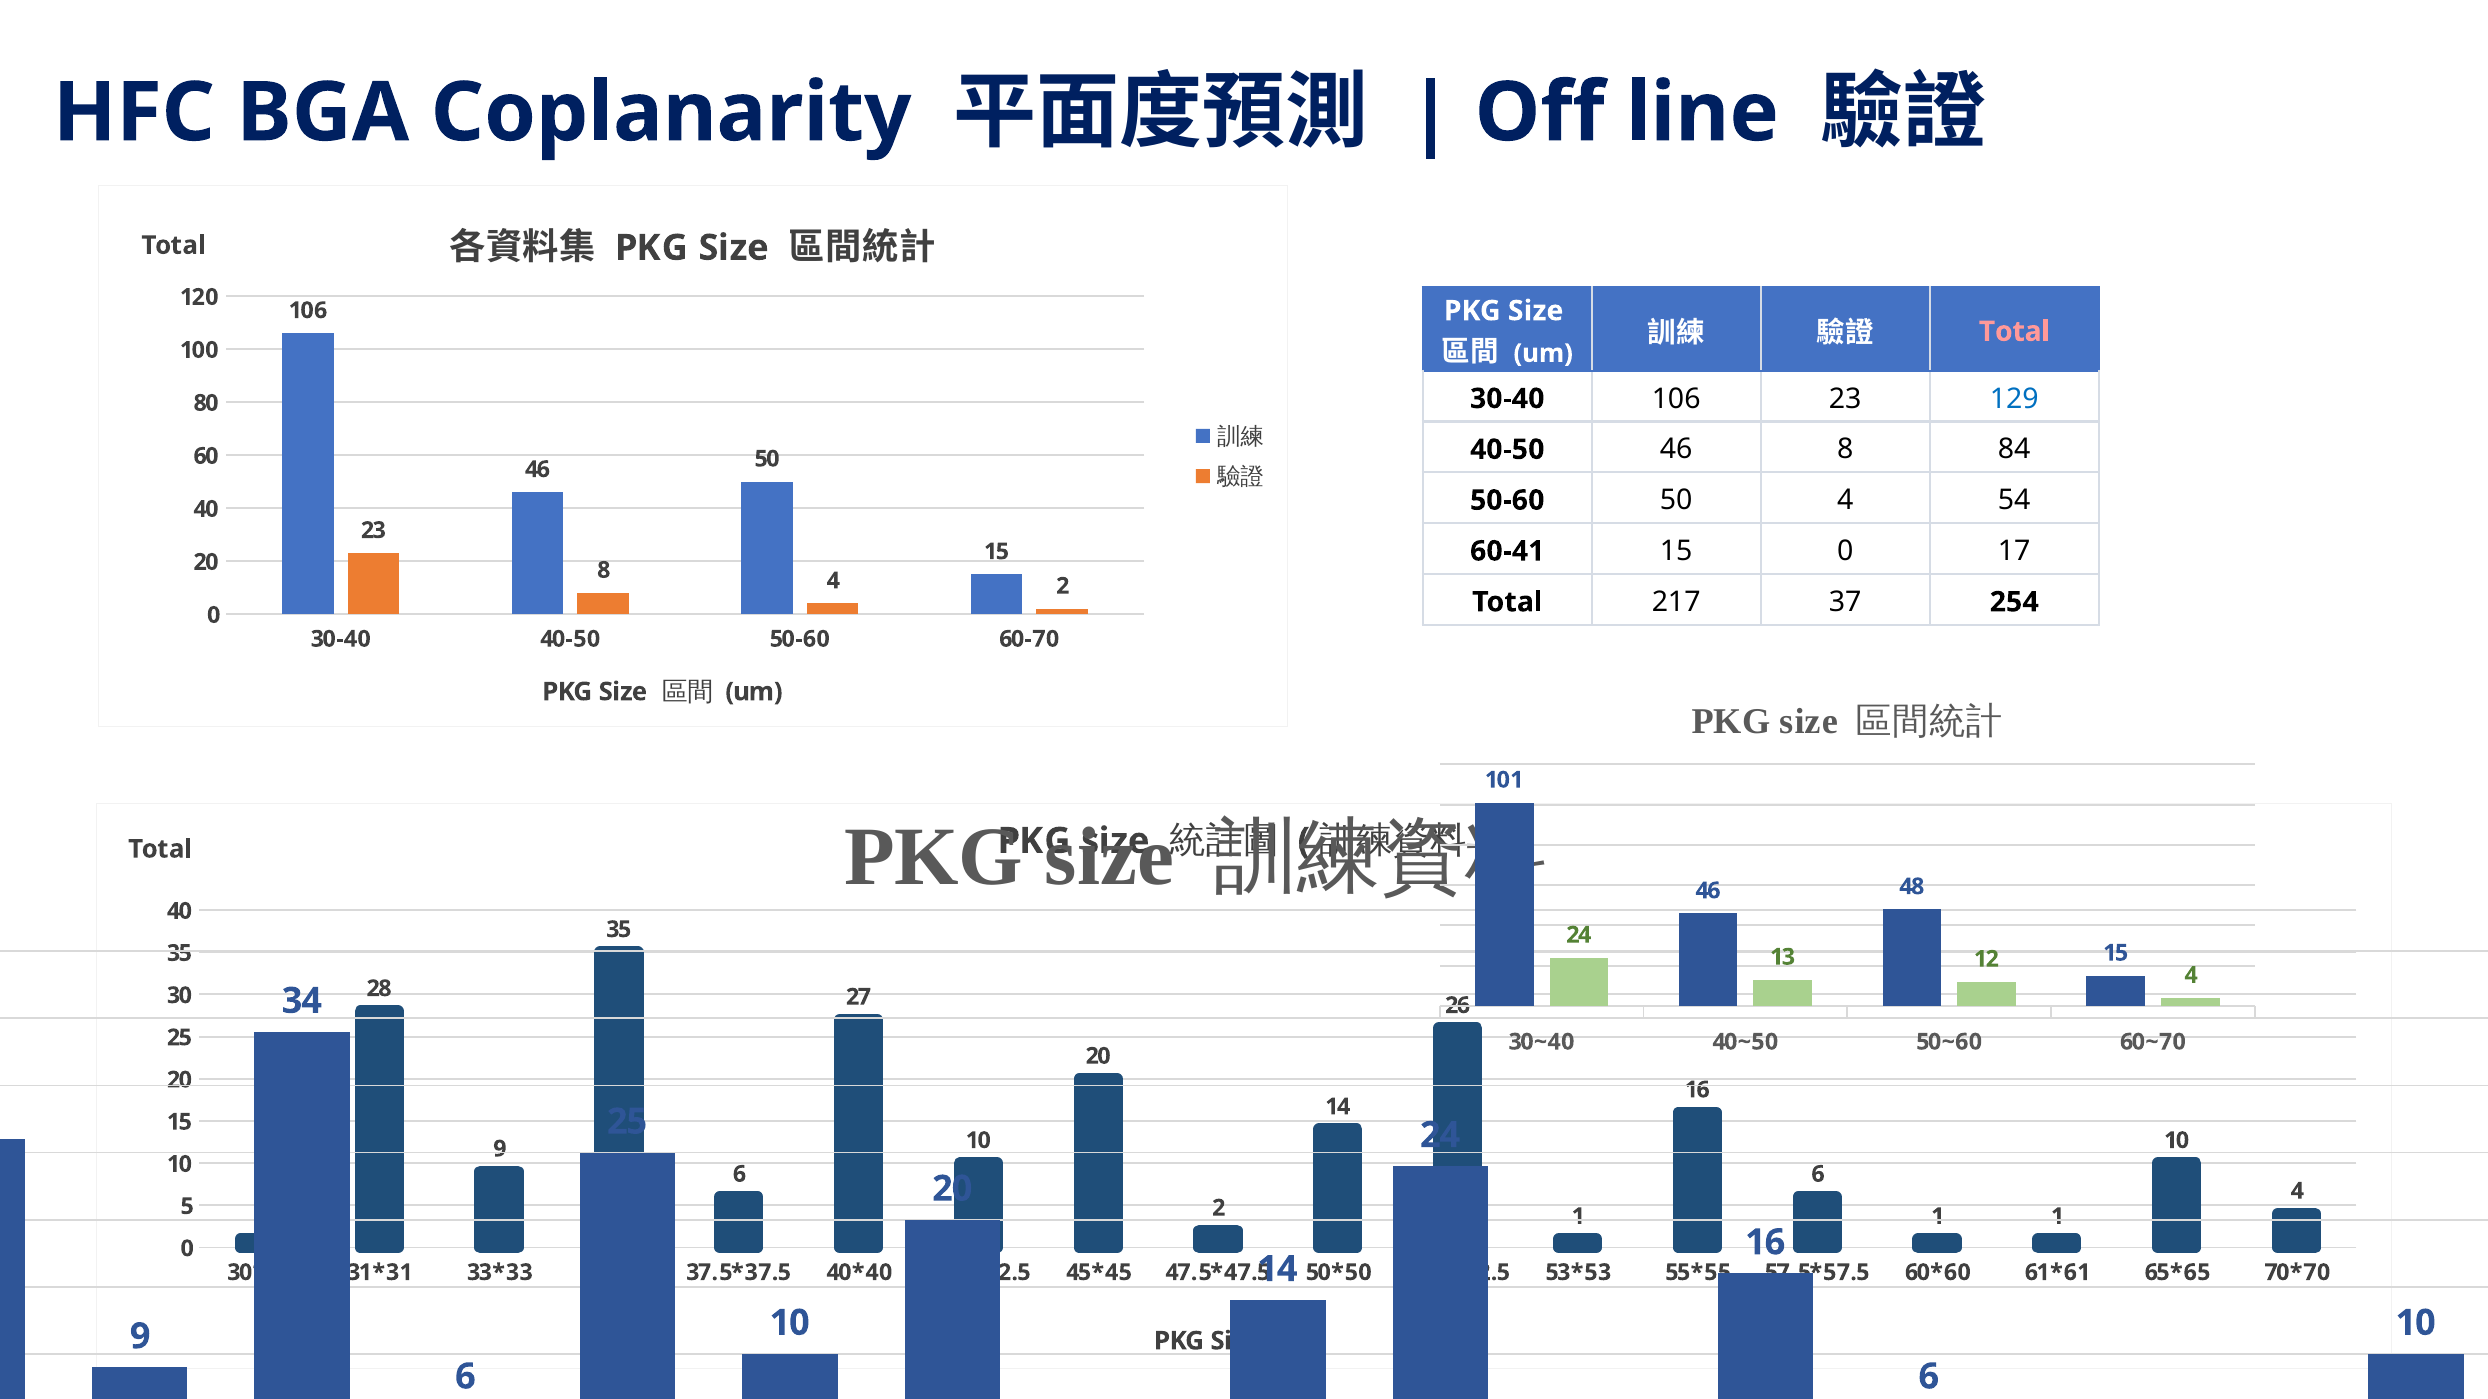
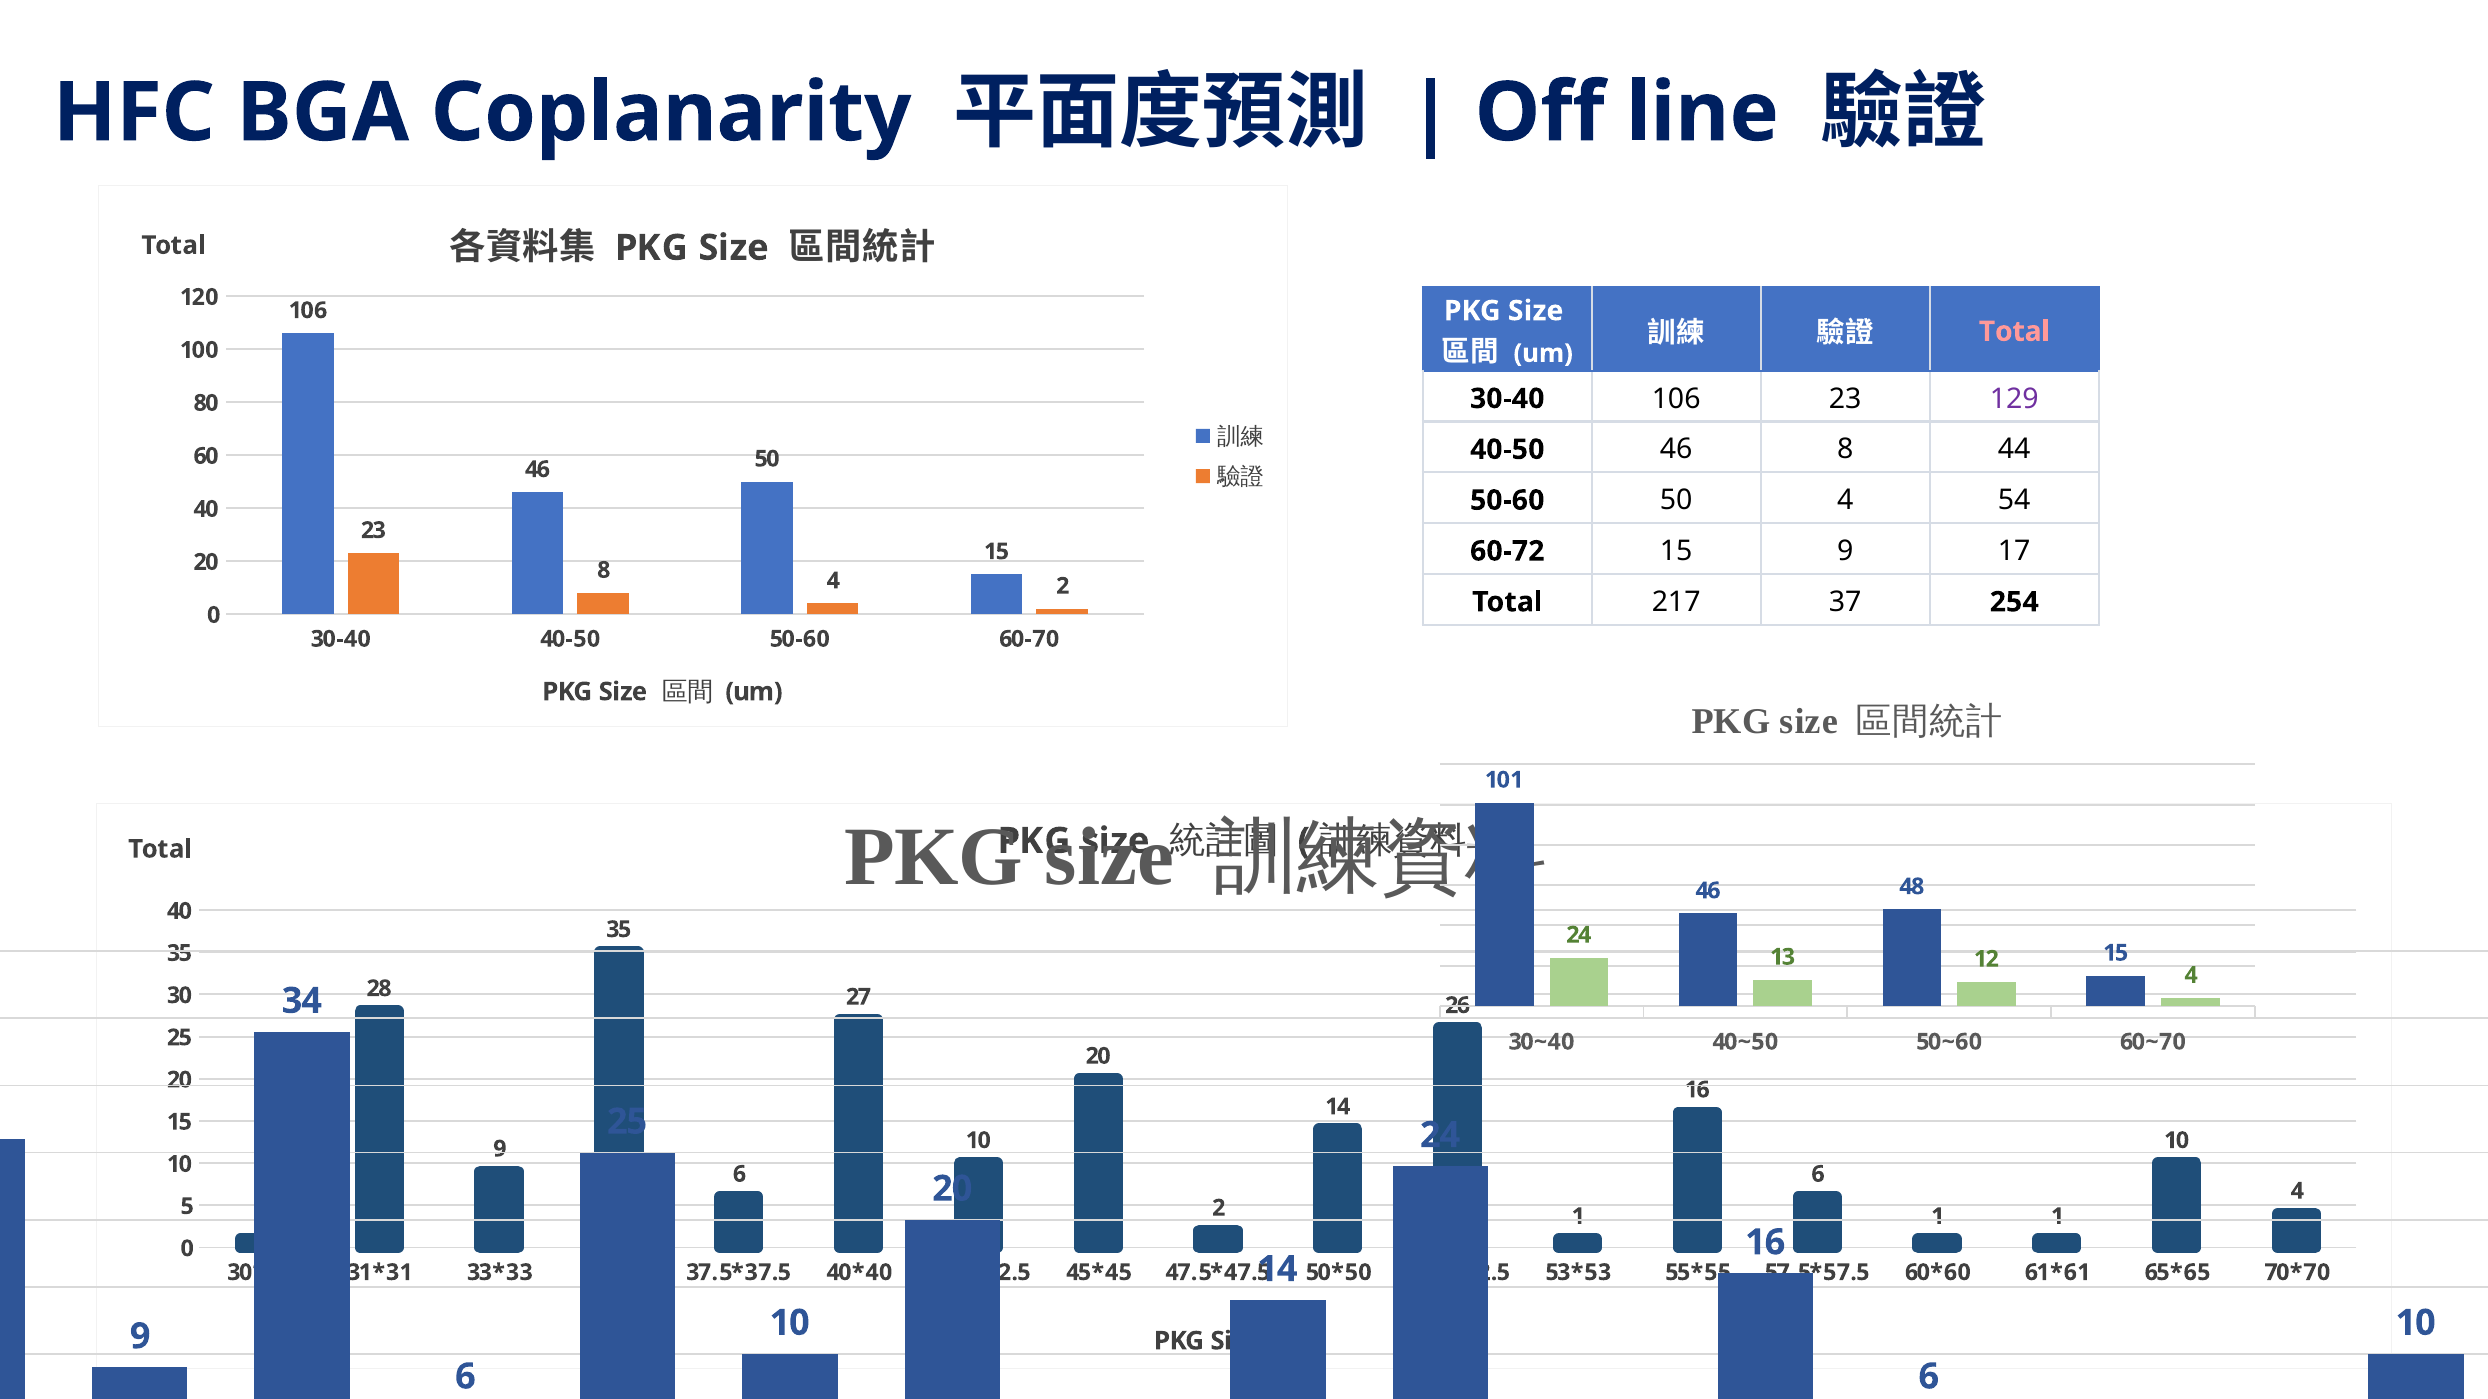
129 colour: blue -> purple
84: 84 -> 44
60-41: 60-41 -> 60-72
15 0: 0 -> 9
